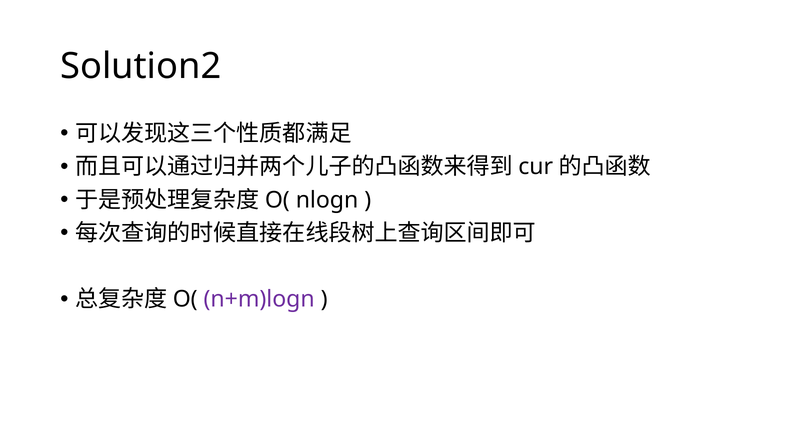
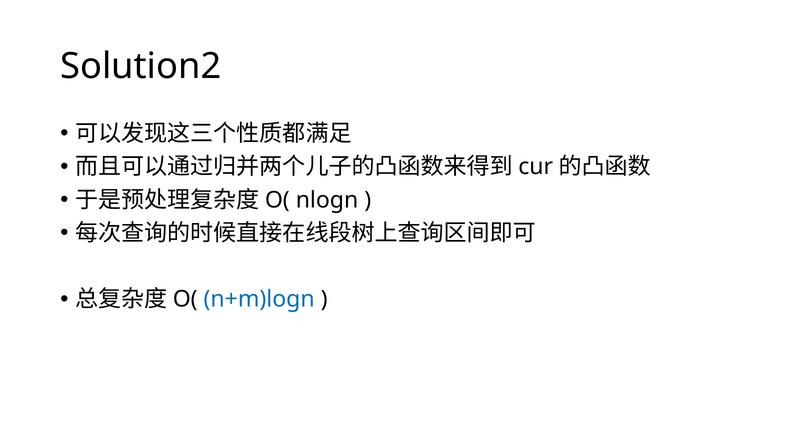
n+m)logn colour: purple -> blue
